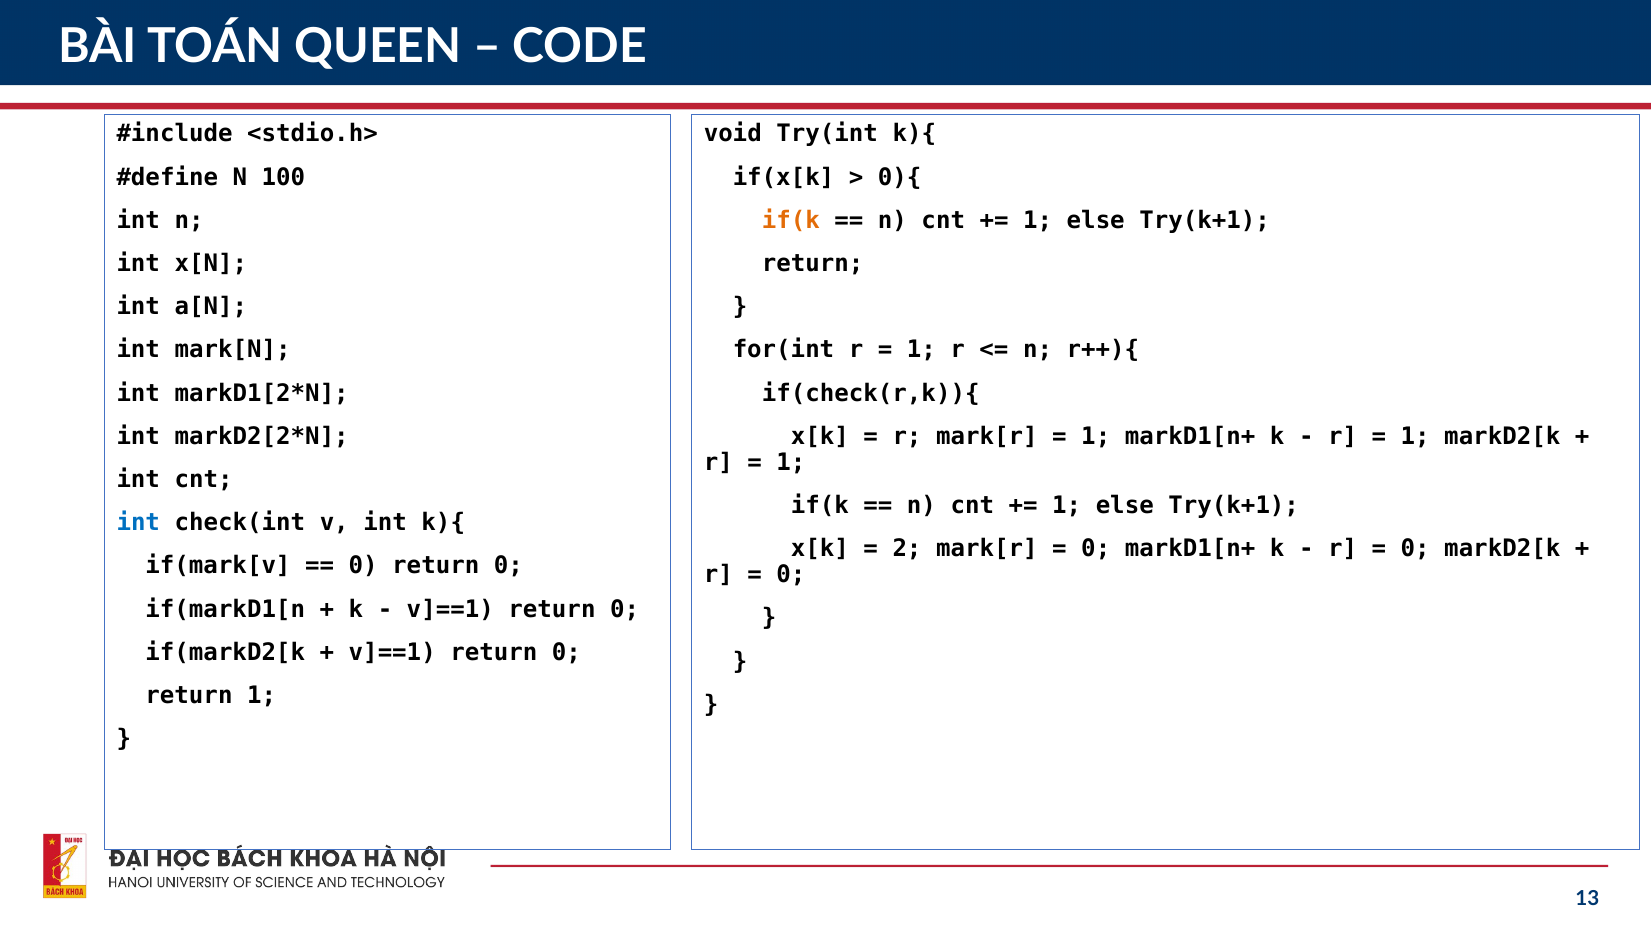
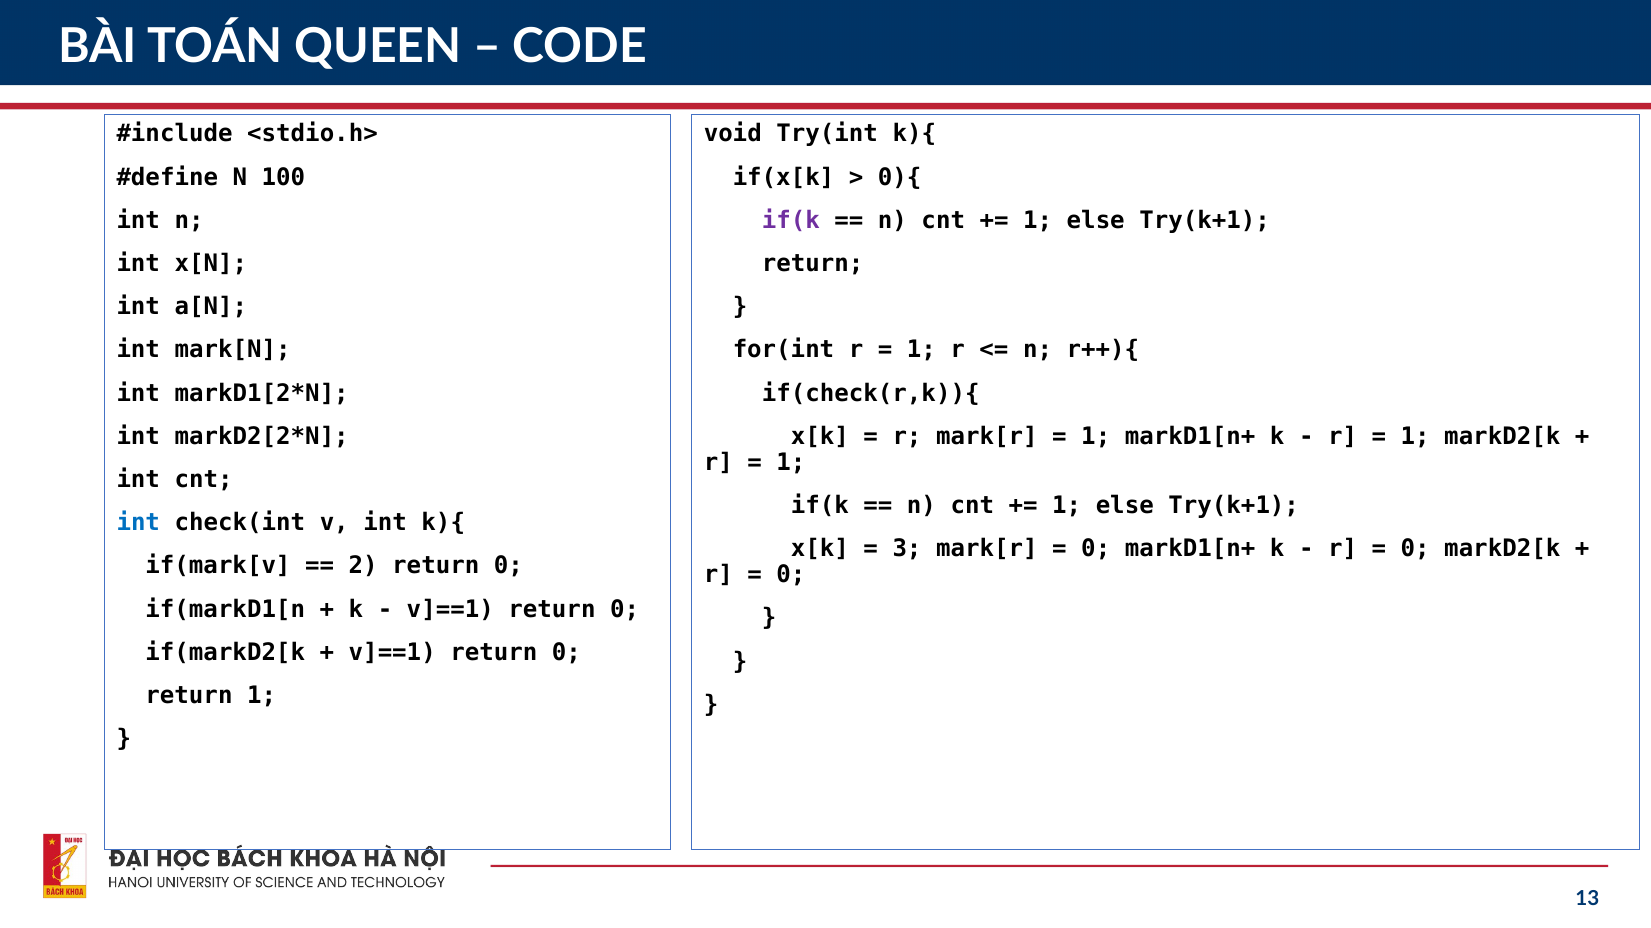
if(k at (791, 220) colour: orange -> purple
2: 2 -> 3
0 at (363, 566): 0 -> 2
